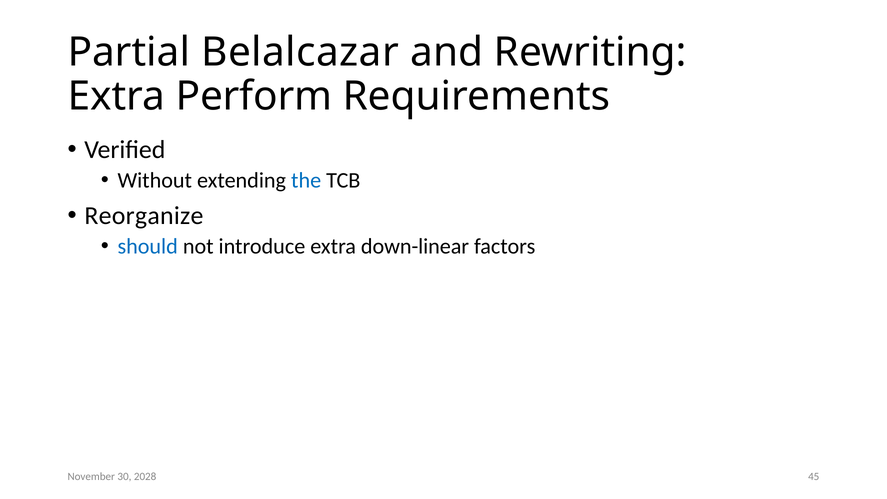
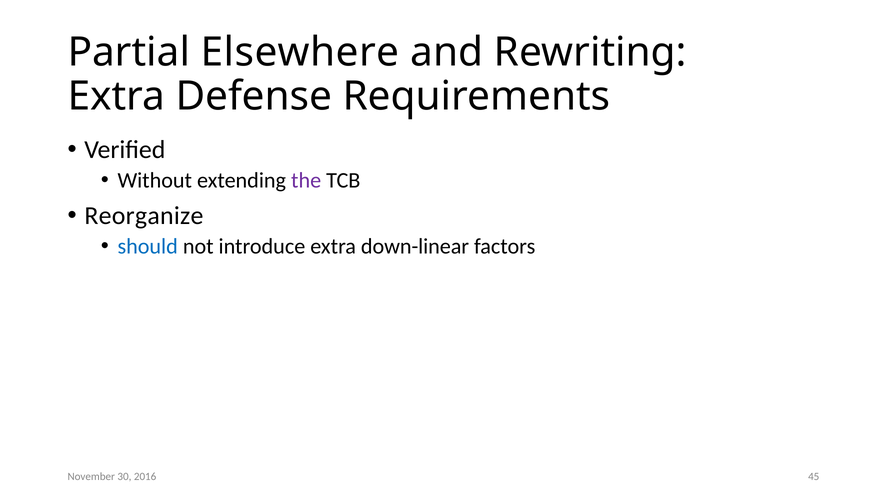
Belalcazar: Belalcazar -> Elsewhere
Perform: Perform -> Defense
the colour: blue -> purple
2028: 2028 -> 2016
